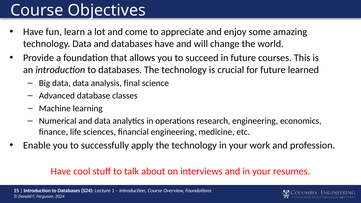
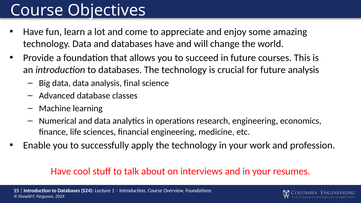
future learned: learned -> analysis
